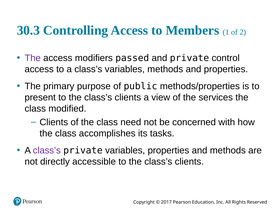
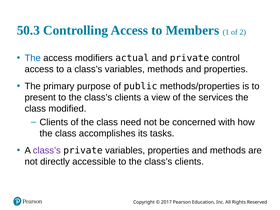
30.3: 30.3 -> 50.3
The at (33, 58) colour: purple -> blue
passed: passed -> actual
